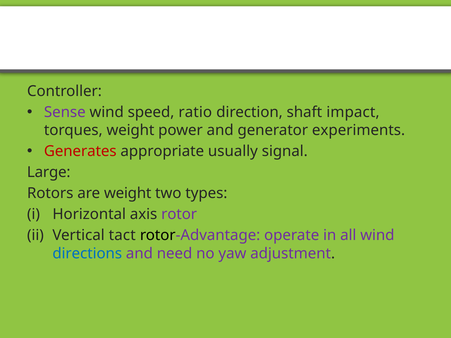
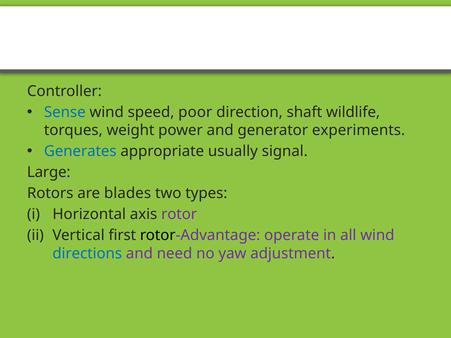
Sense colour: purple -> blue
ratio: ratio -> poor
impact: impact -> wildlife
Generates colour: red -> blue
are weight: weight -> blades
tact: tact -> first
